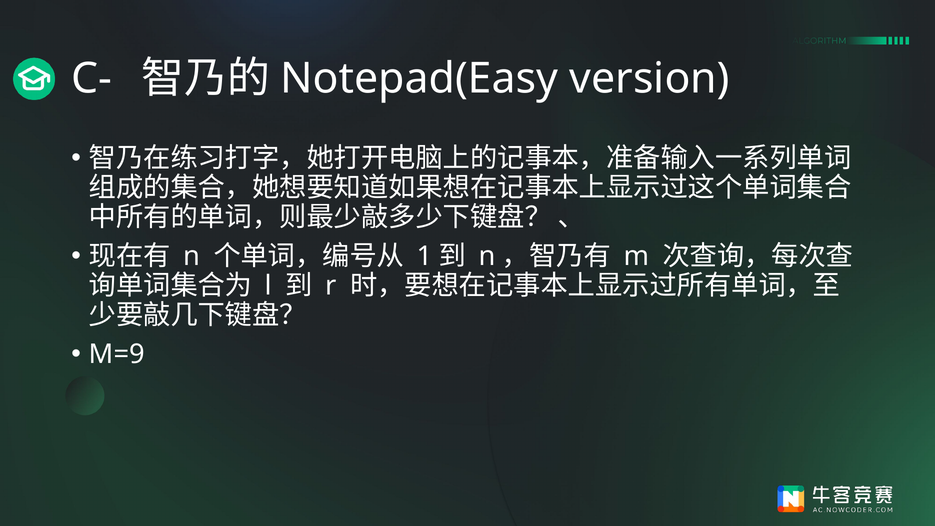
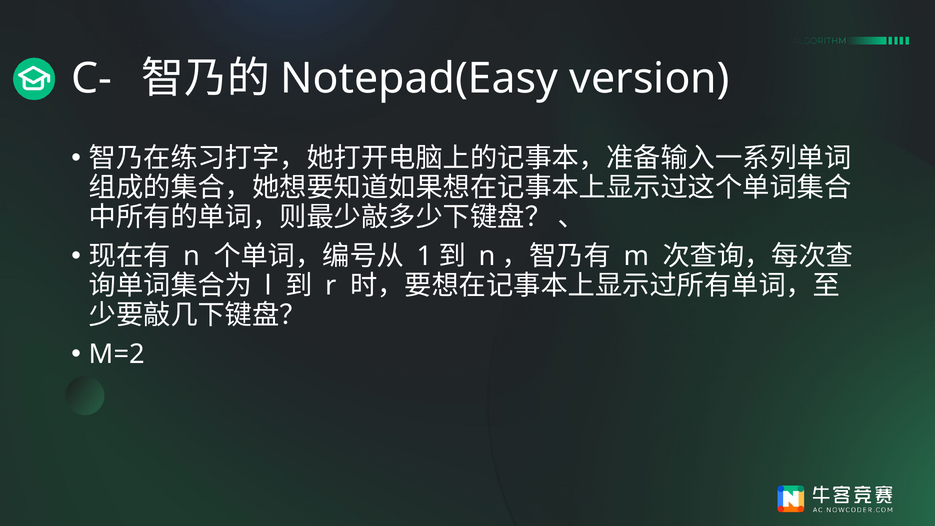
M=9: M=9 -> M=2
